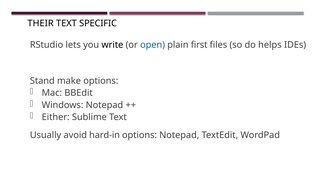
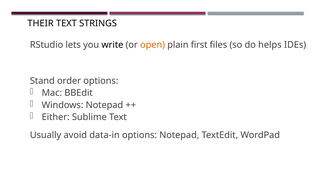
SPECIFIC: SPECIFIC -> STRINGS
open colour: blue -> orange
make: make -> order
hard-in: hard-in -> data-in
